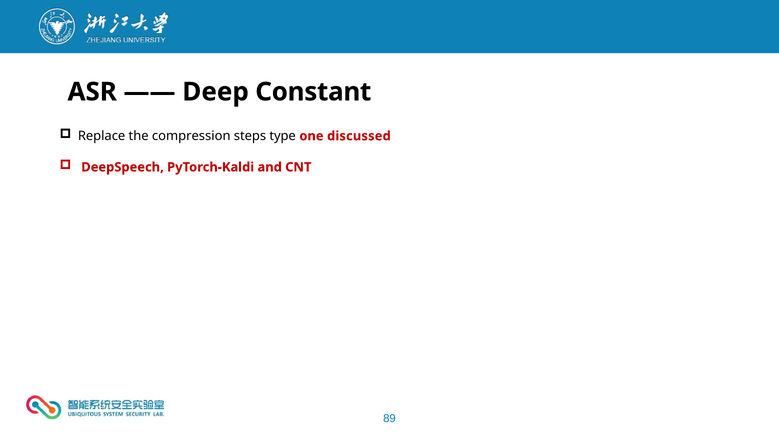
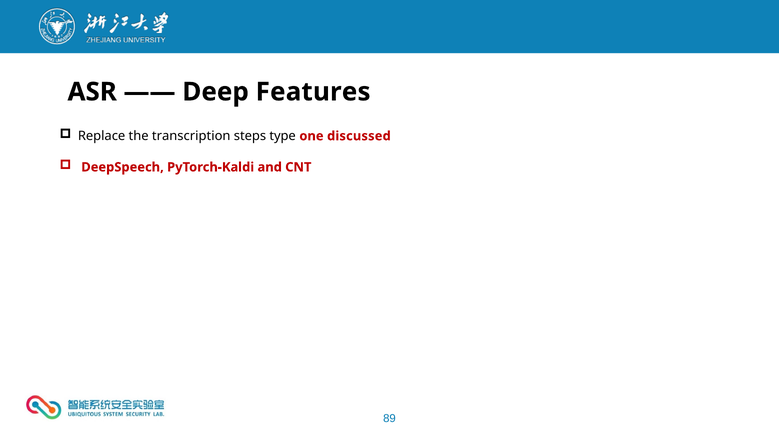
Constant: Constant -> Features
compression: compression -> transcription
